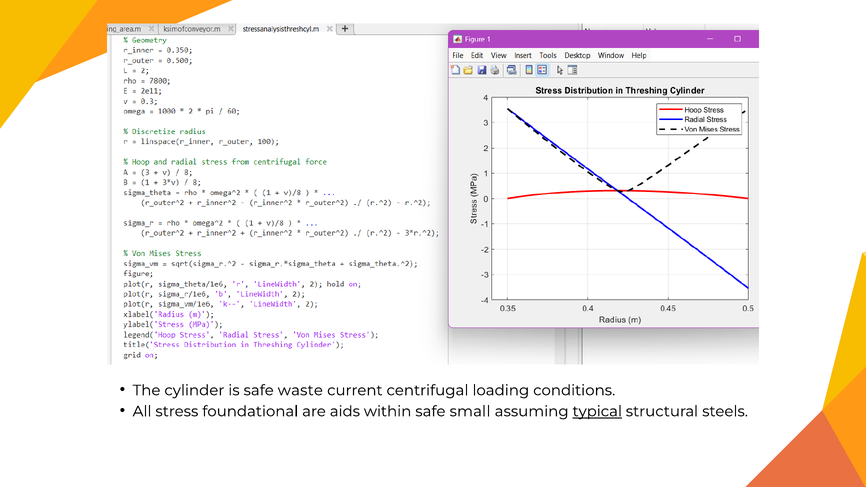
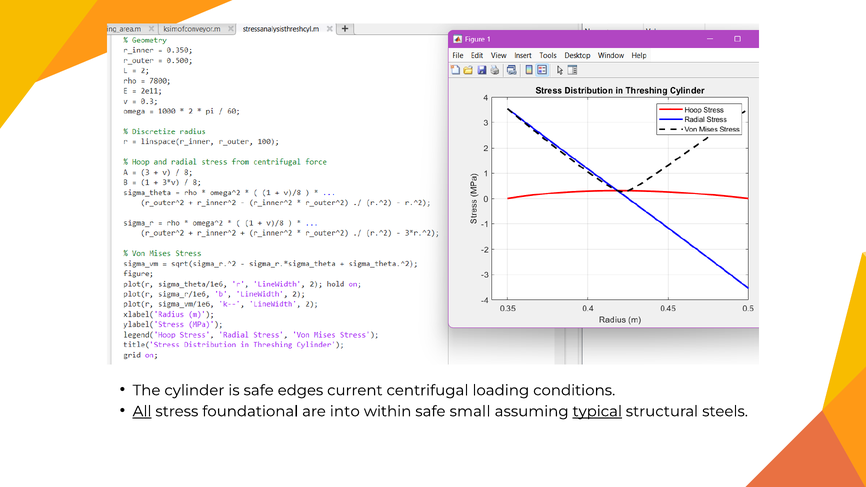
waste: waste -> edges
All underline: none -> present
aids: aids -> into
